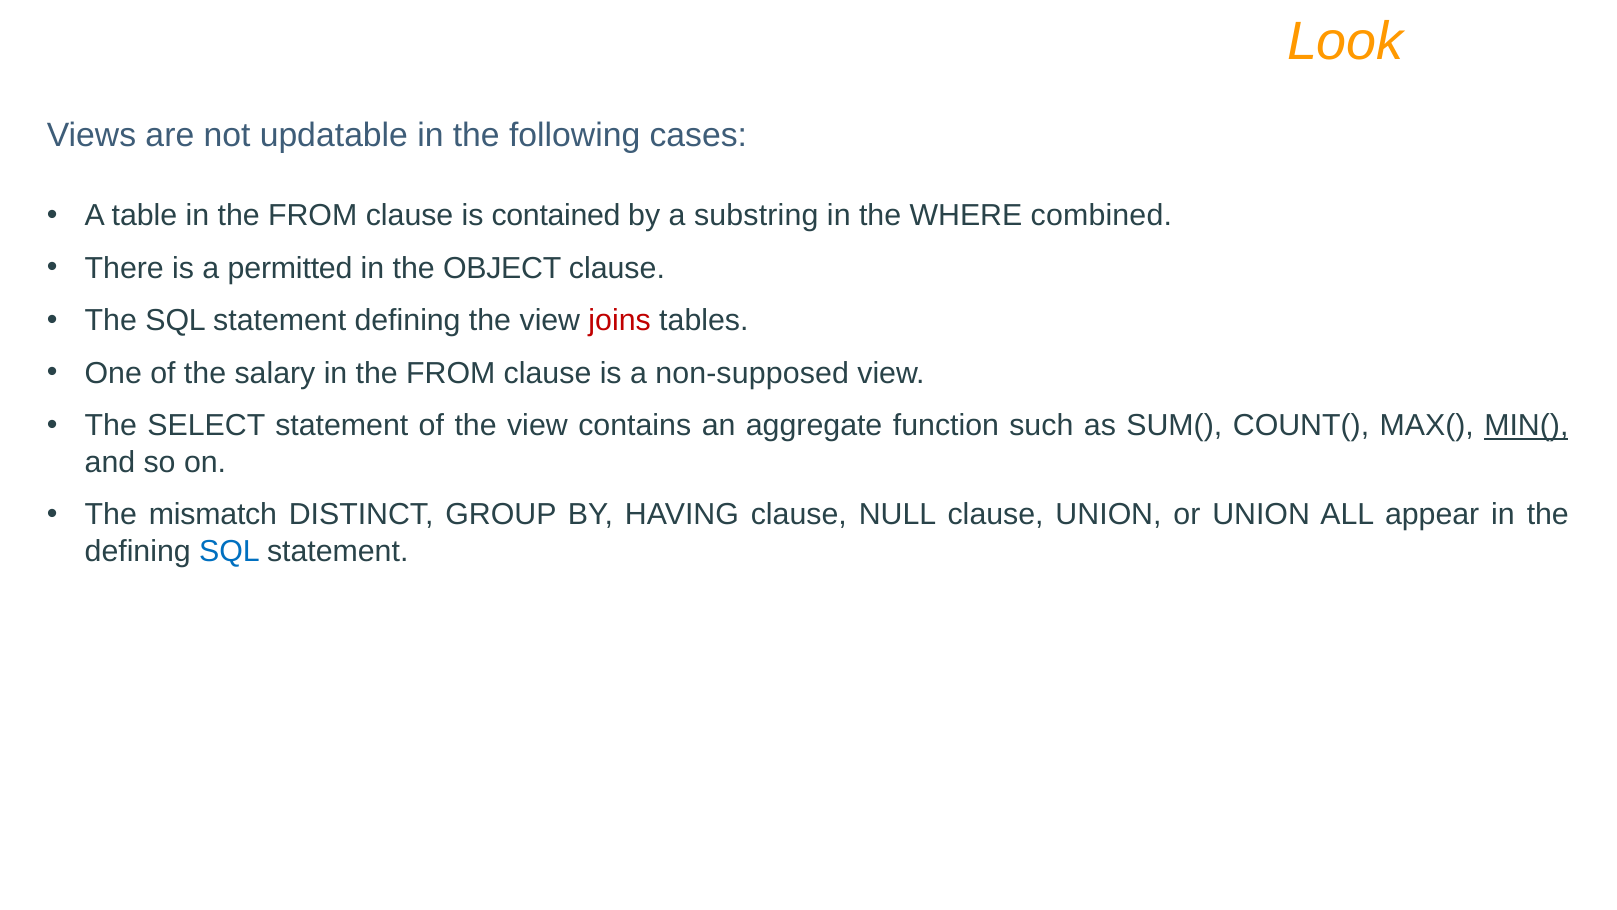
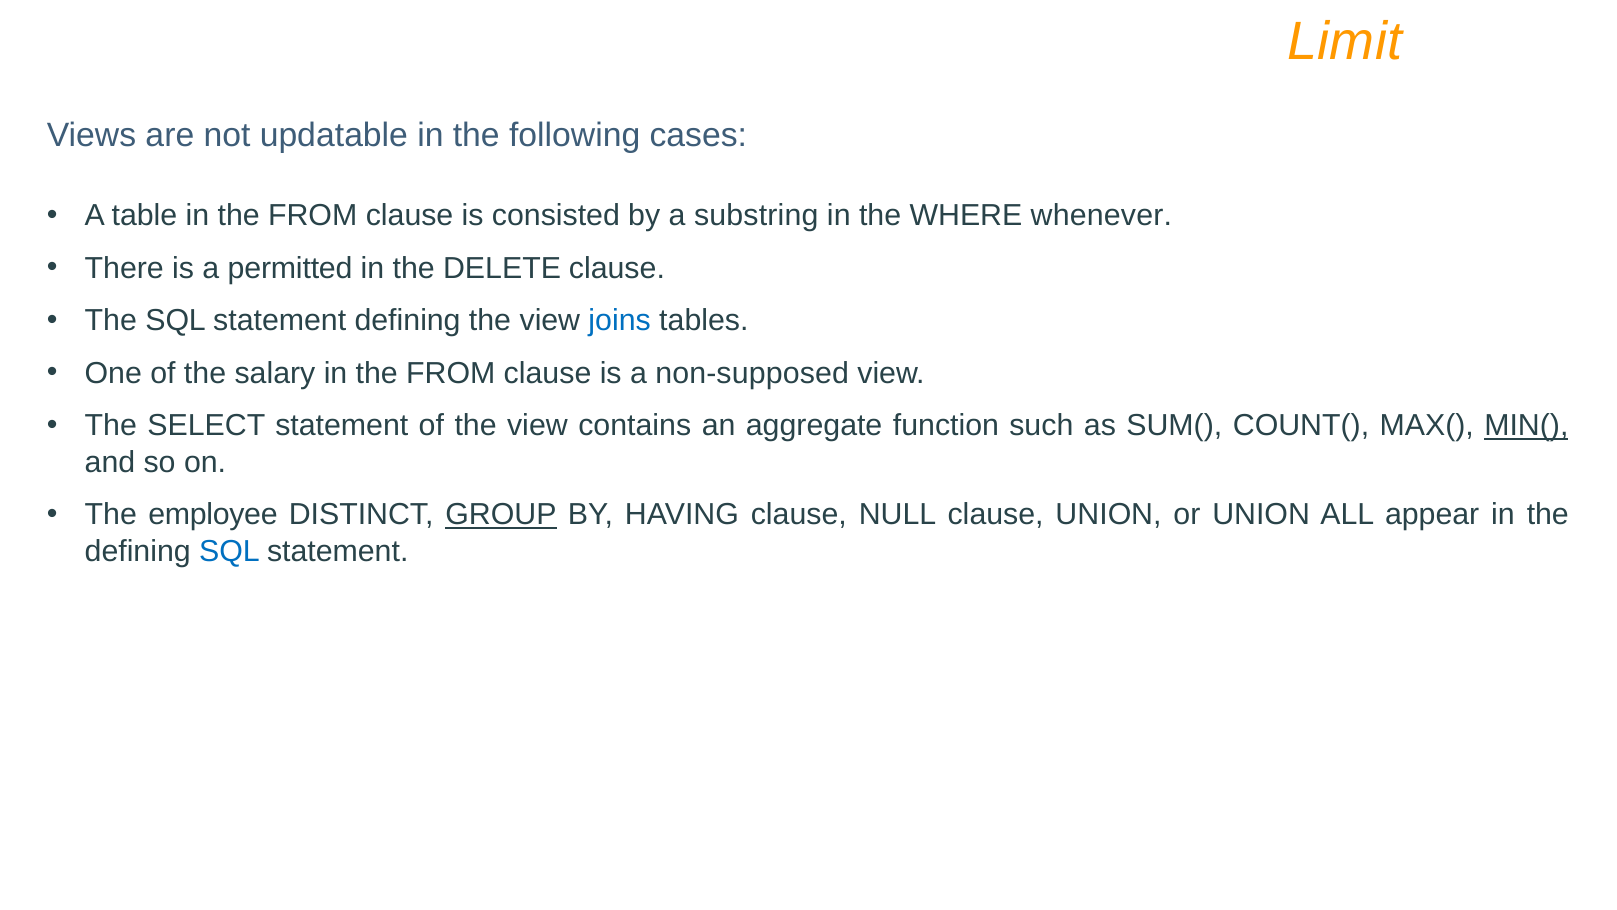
Look: Look -> Limit
contained: contained -> consisted
combined: combined -> whenever
OBJECT: OBJECT -> DELETE
joins colour: red -> blue
mismatch: mismatch -> employee
GROUP underline: none -> present
